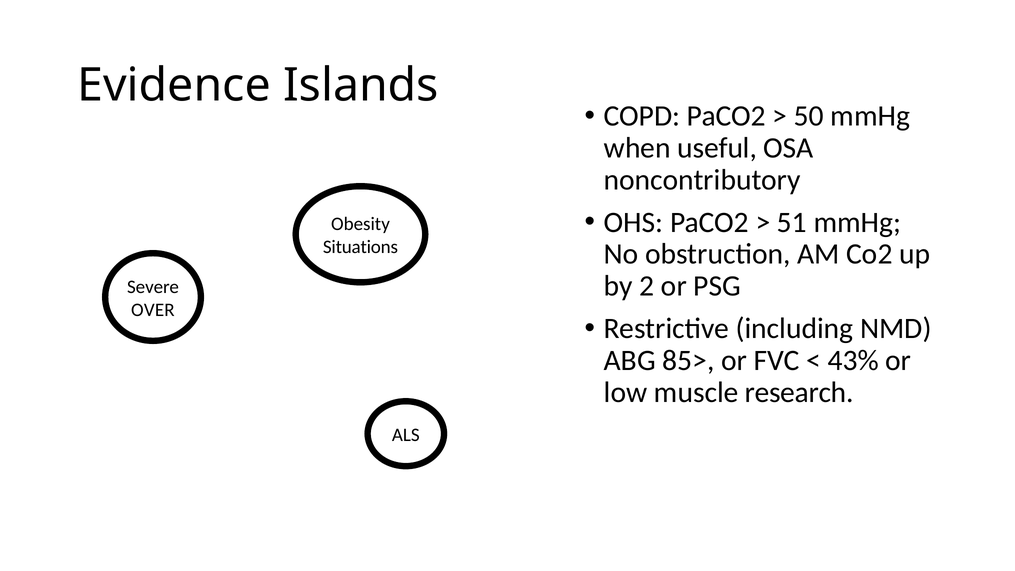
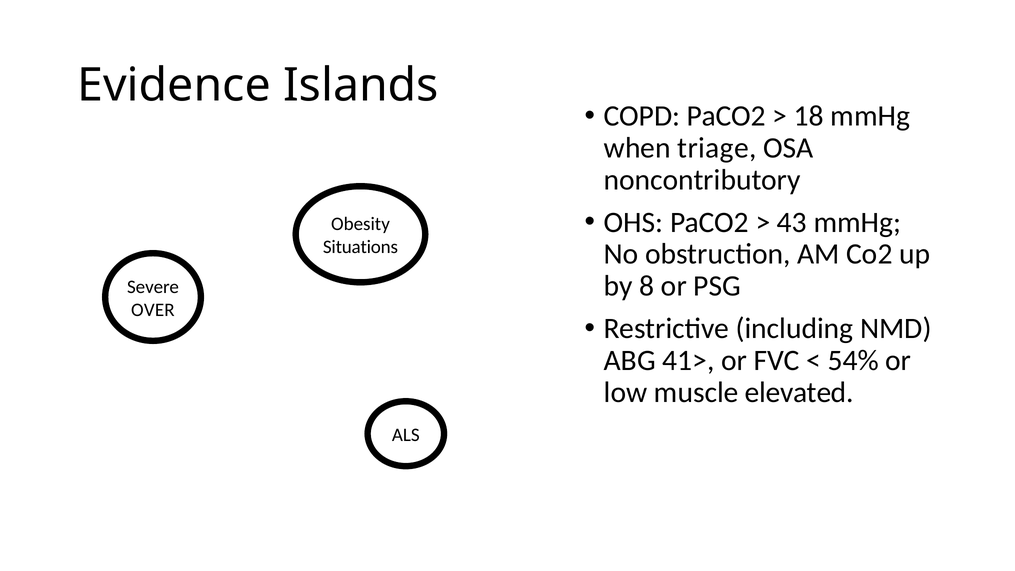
50: 50 -> 18
useful: useful -> triage
51: 51 -> 43
2: 2 -> 8
85>: 85> -> 41>
43%: 43% -> 54%
research: research -> elevated
